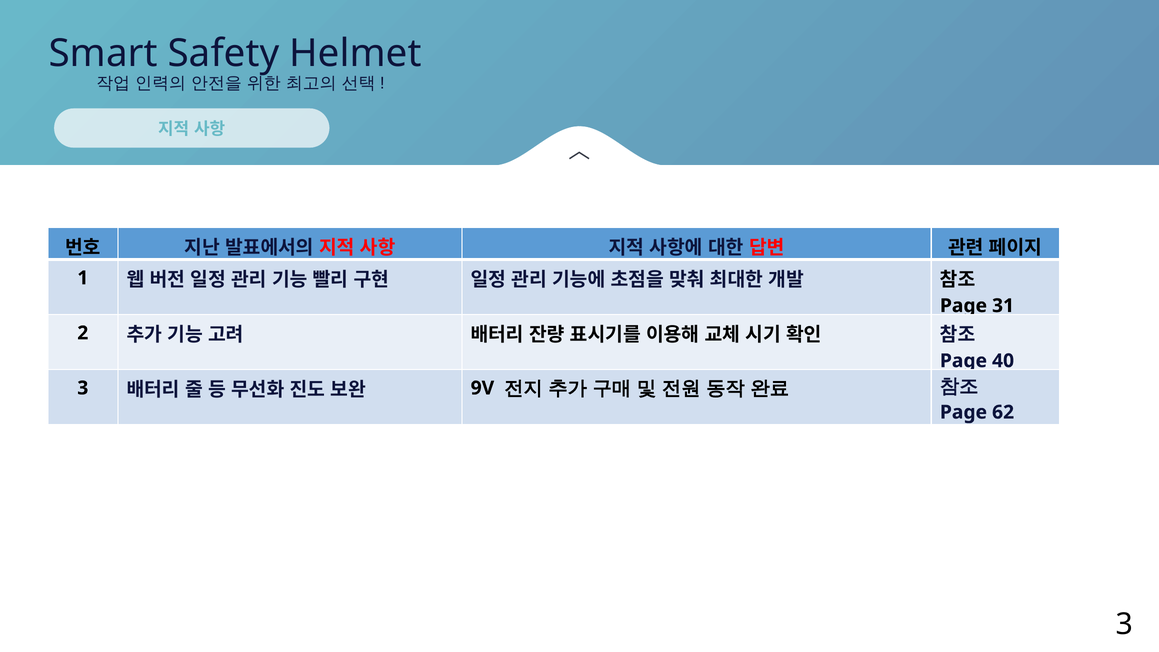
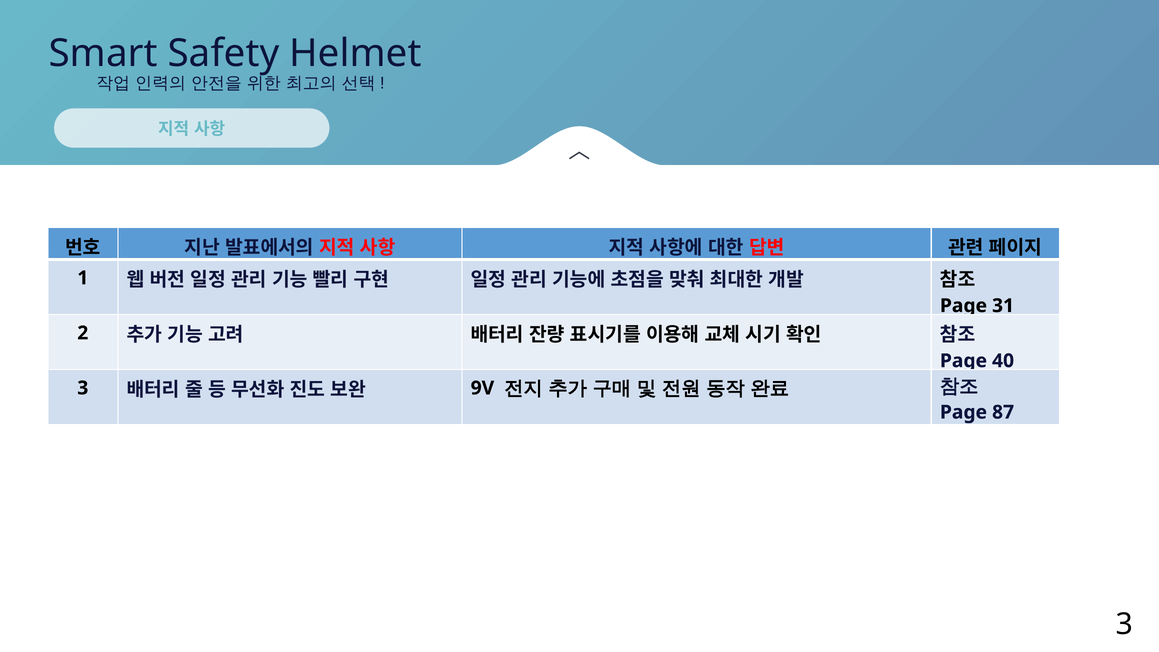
62: 62 -> 87
